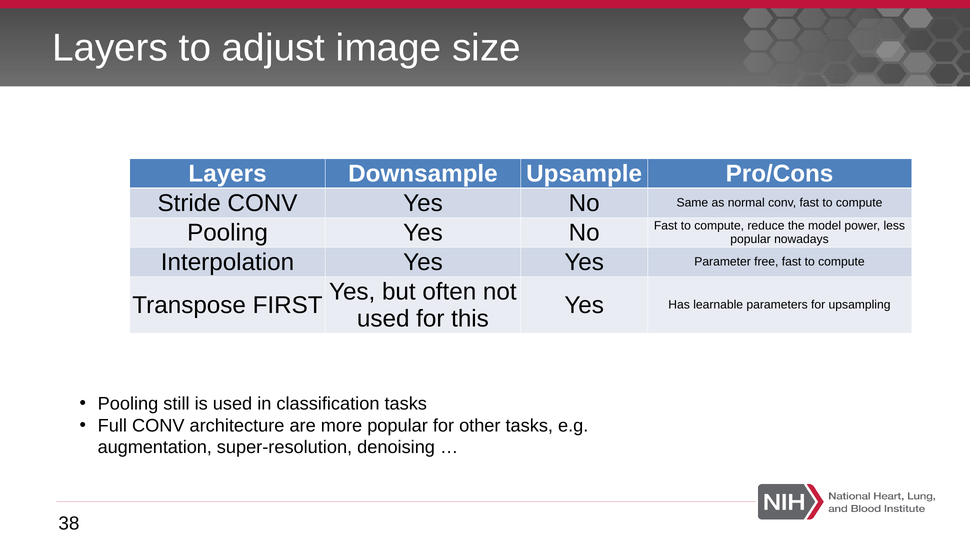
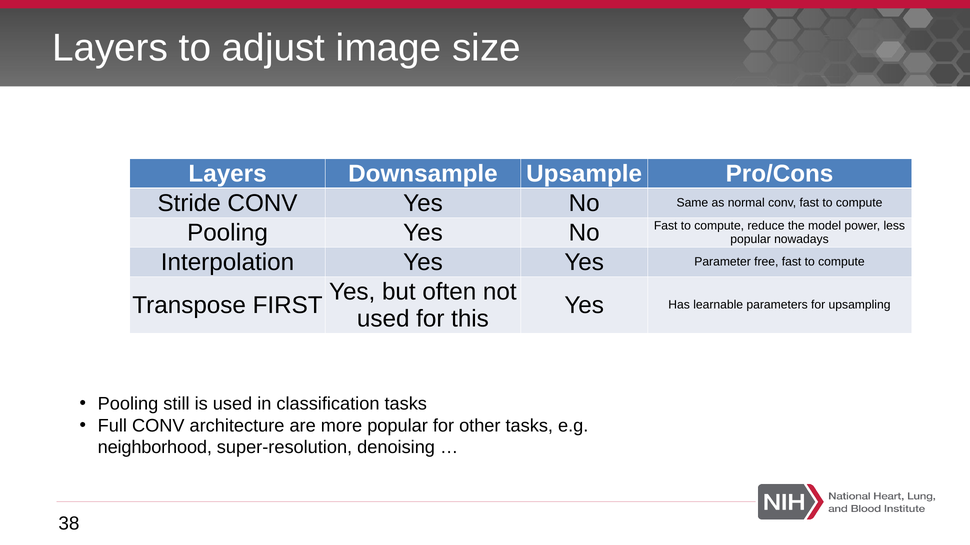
augmentation: augmentation -> neighborhood
